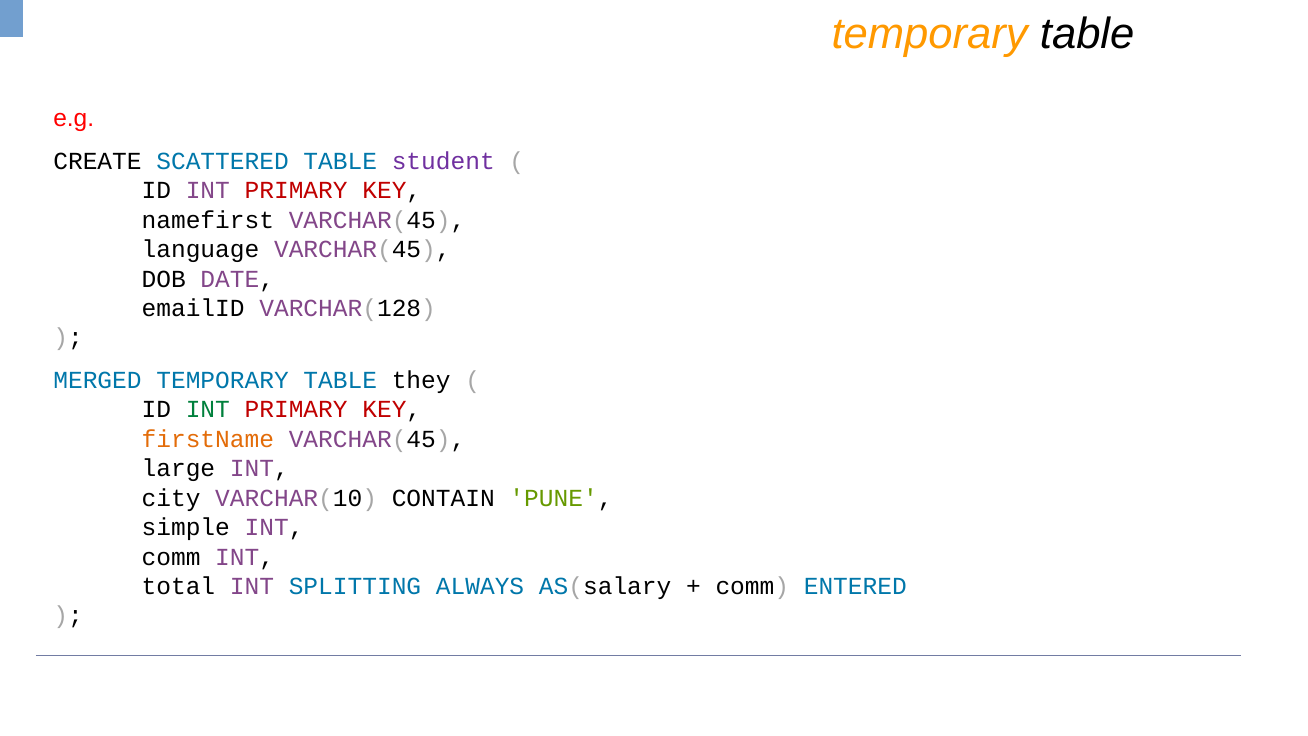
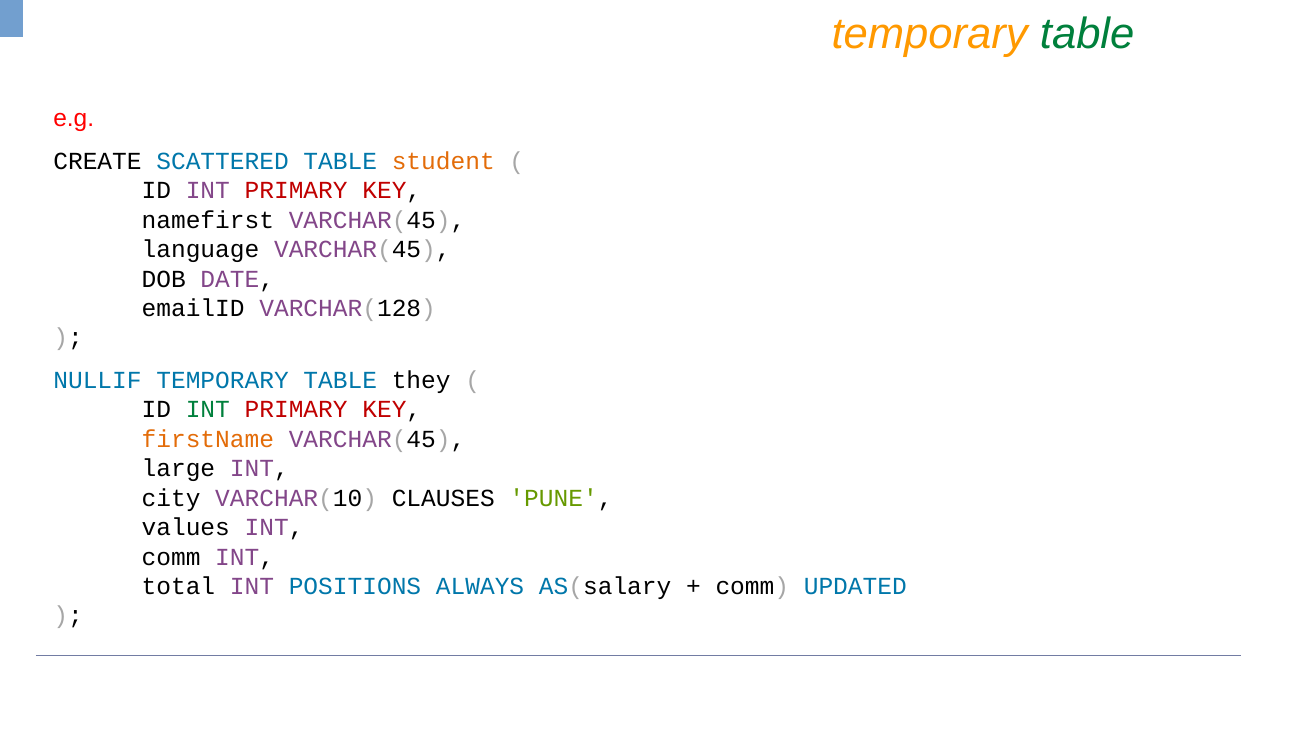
table at (1087, 34) colour: black -> green
student colour: purple -> orange
MERGED: MERGED -> NULLIF
CONTAIN: CONTAIN -> CLAUSES
simple: simple -> values
SPLITTING: SPLITTING -> POSITIONS
ENTERED: ENTERED -> UPDATED
